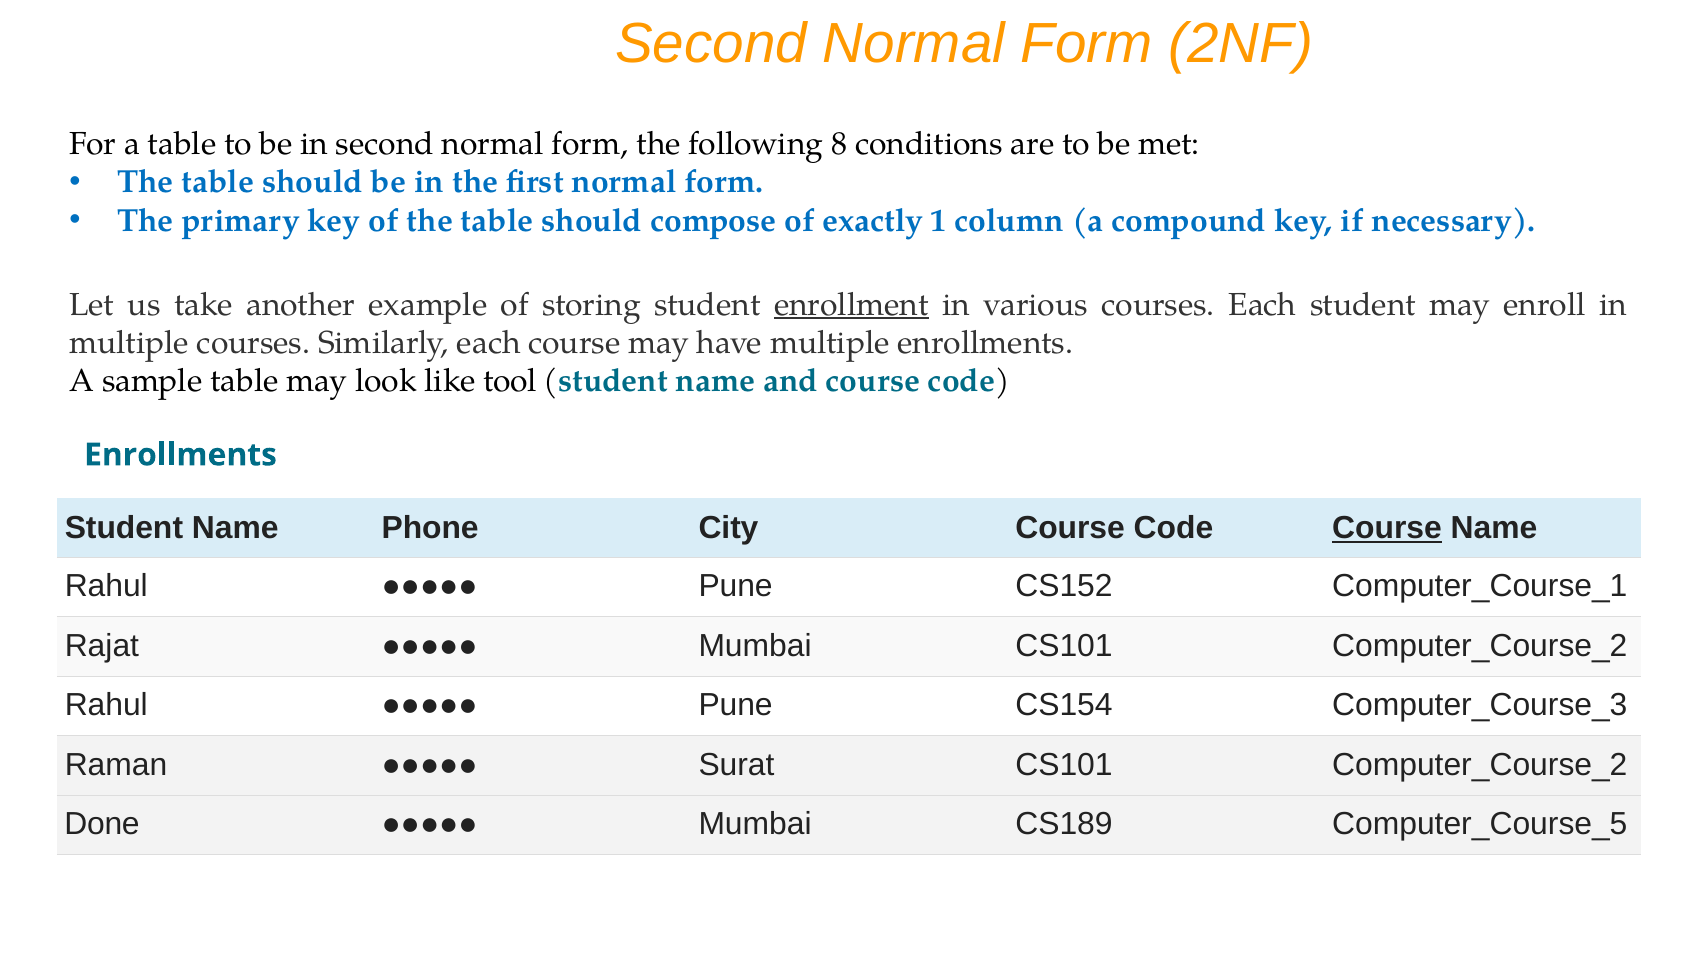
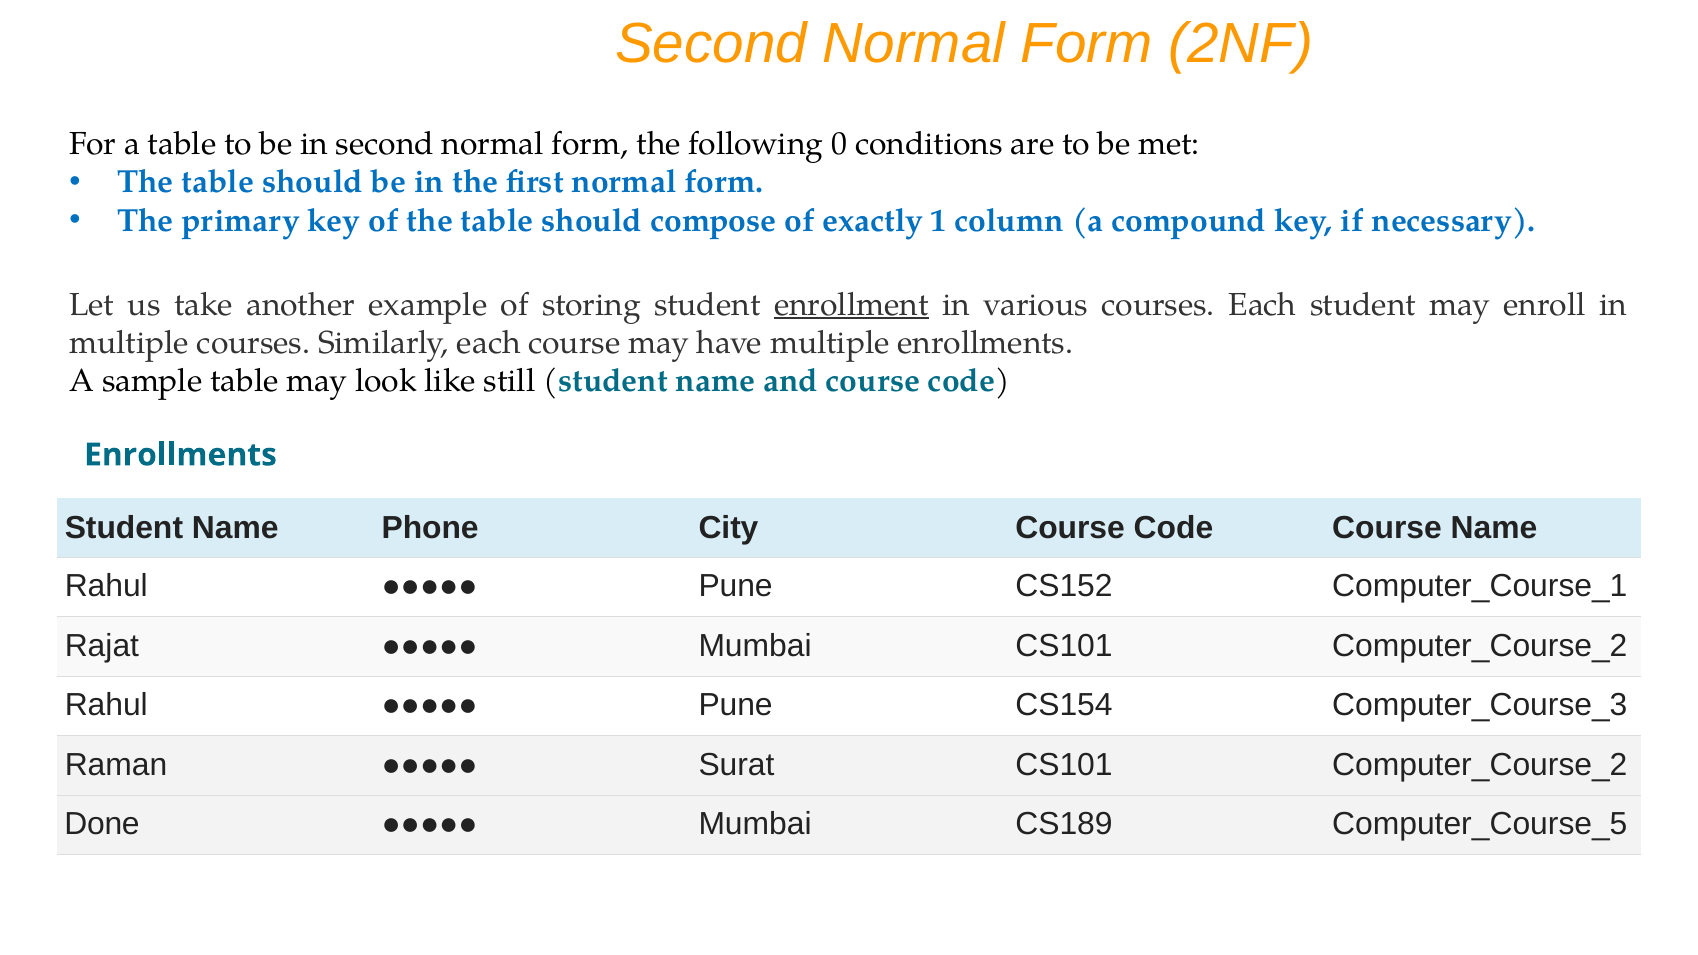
8: 8 -> 0
tool: tool -> still
Course at (1387, 528) underline: present -> none
